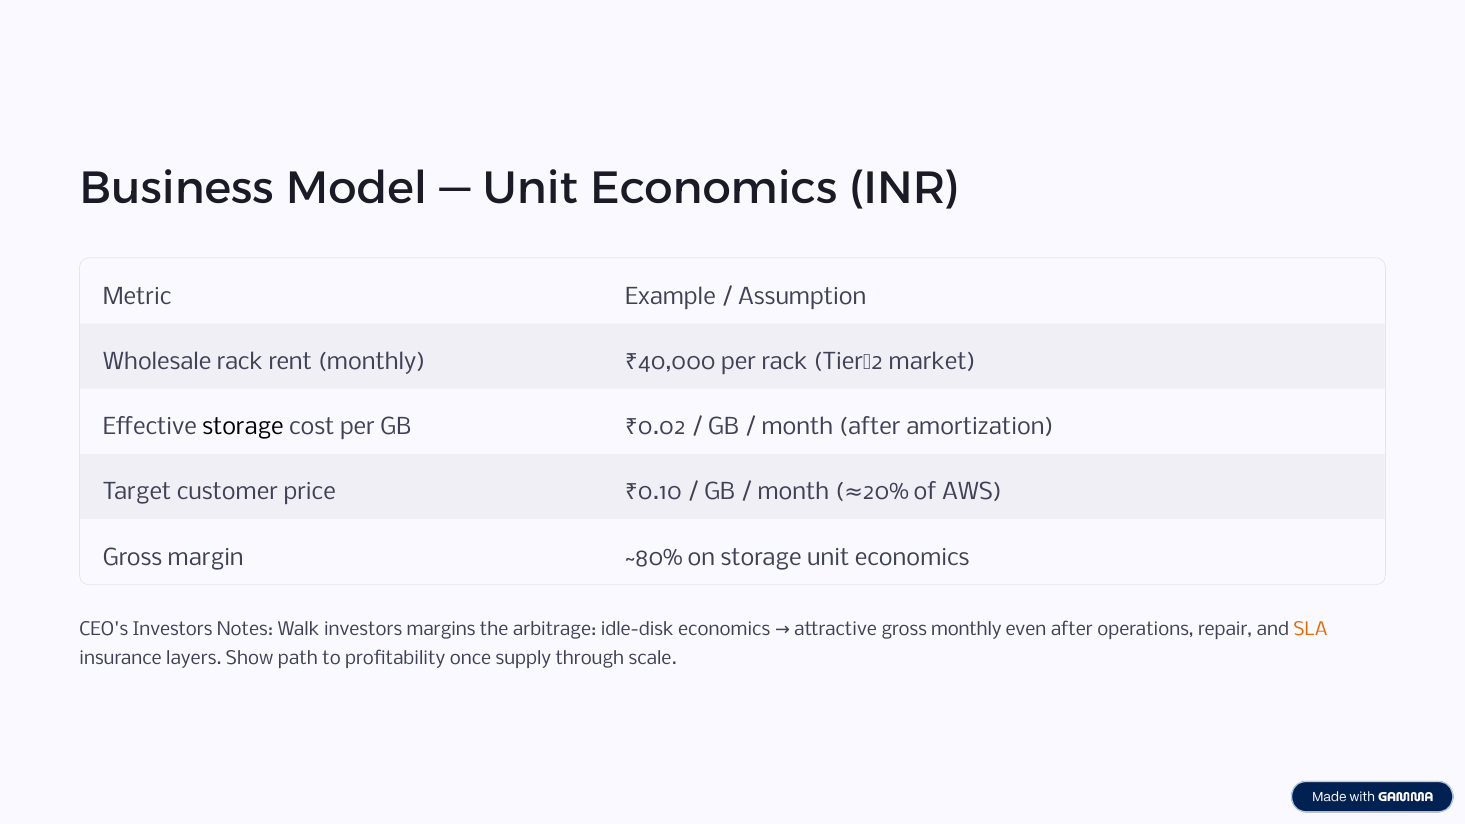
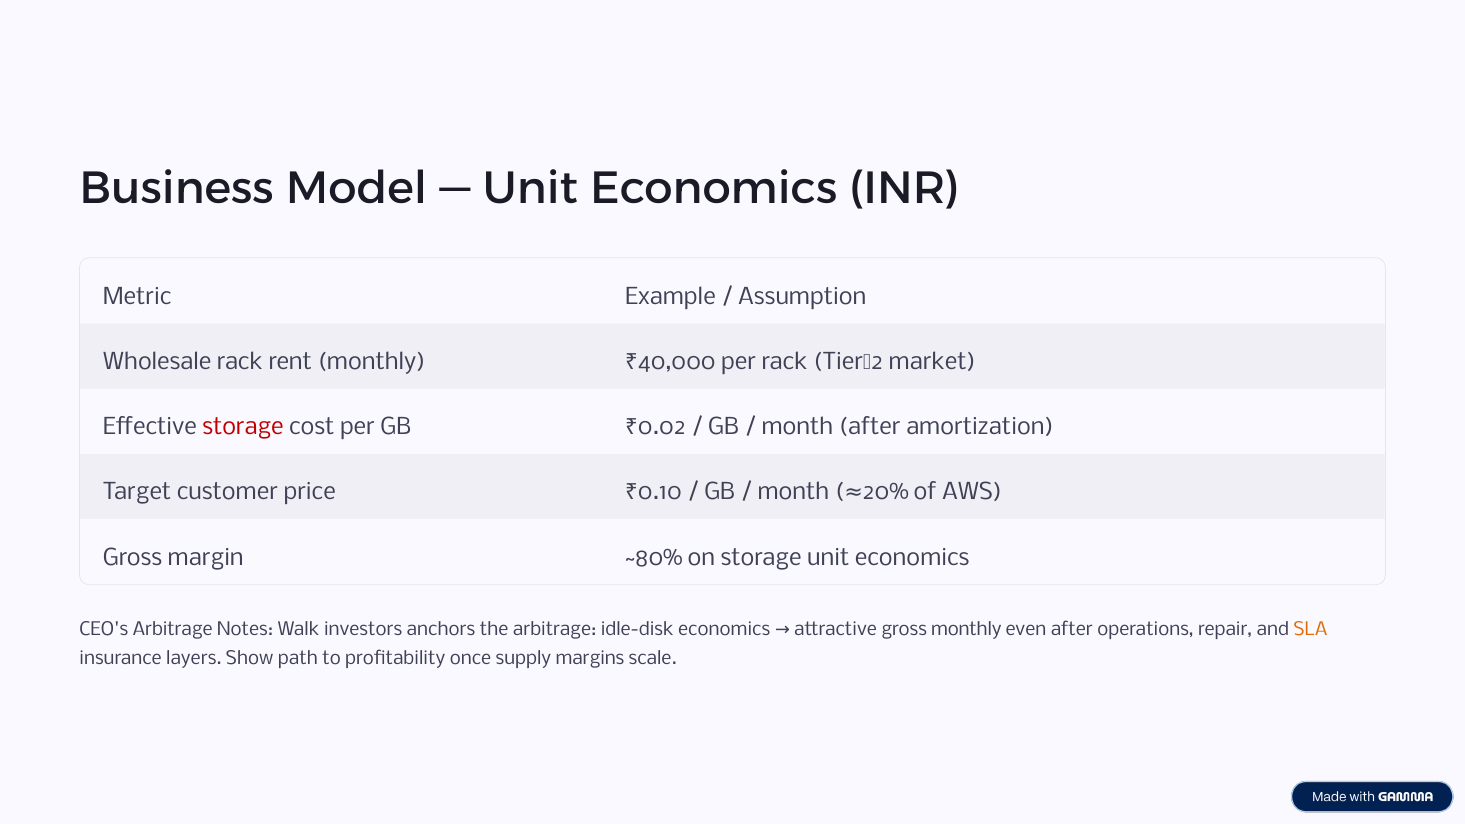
storage at (243, 428) colour: black -> red
CEO's Investors: Investors -> Arbitrage
margins: margins -> anchors
through: through -> margins
